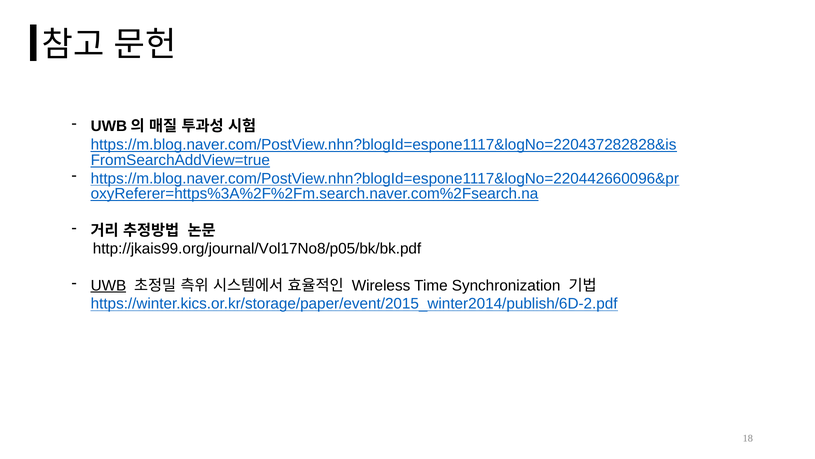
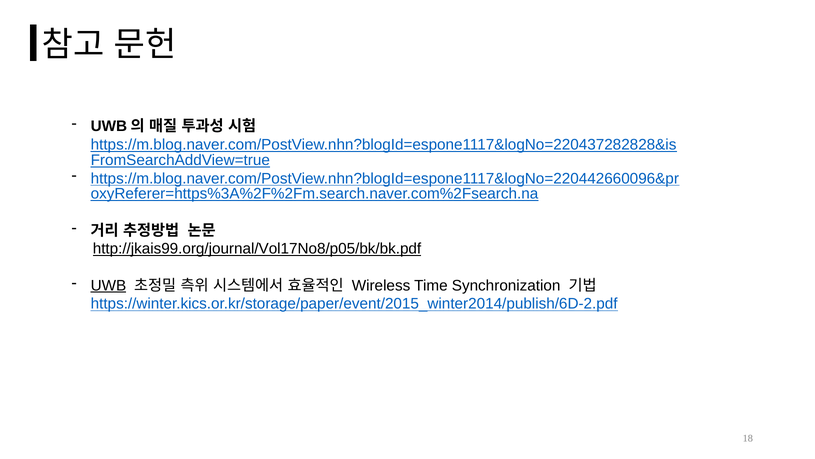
http://jkais99.org/journal/Vol17No8/p05/bk/bk.pdf underline: none -> present
